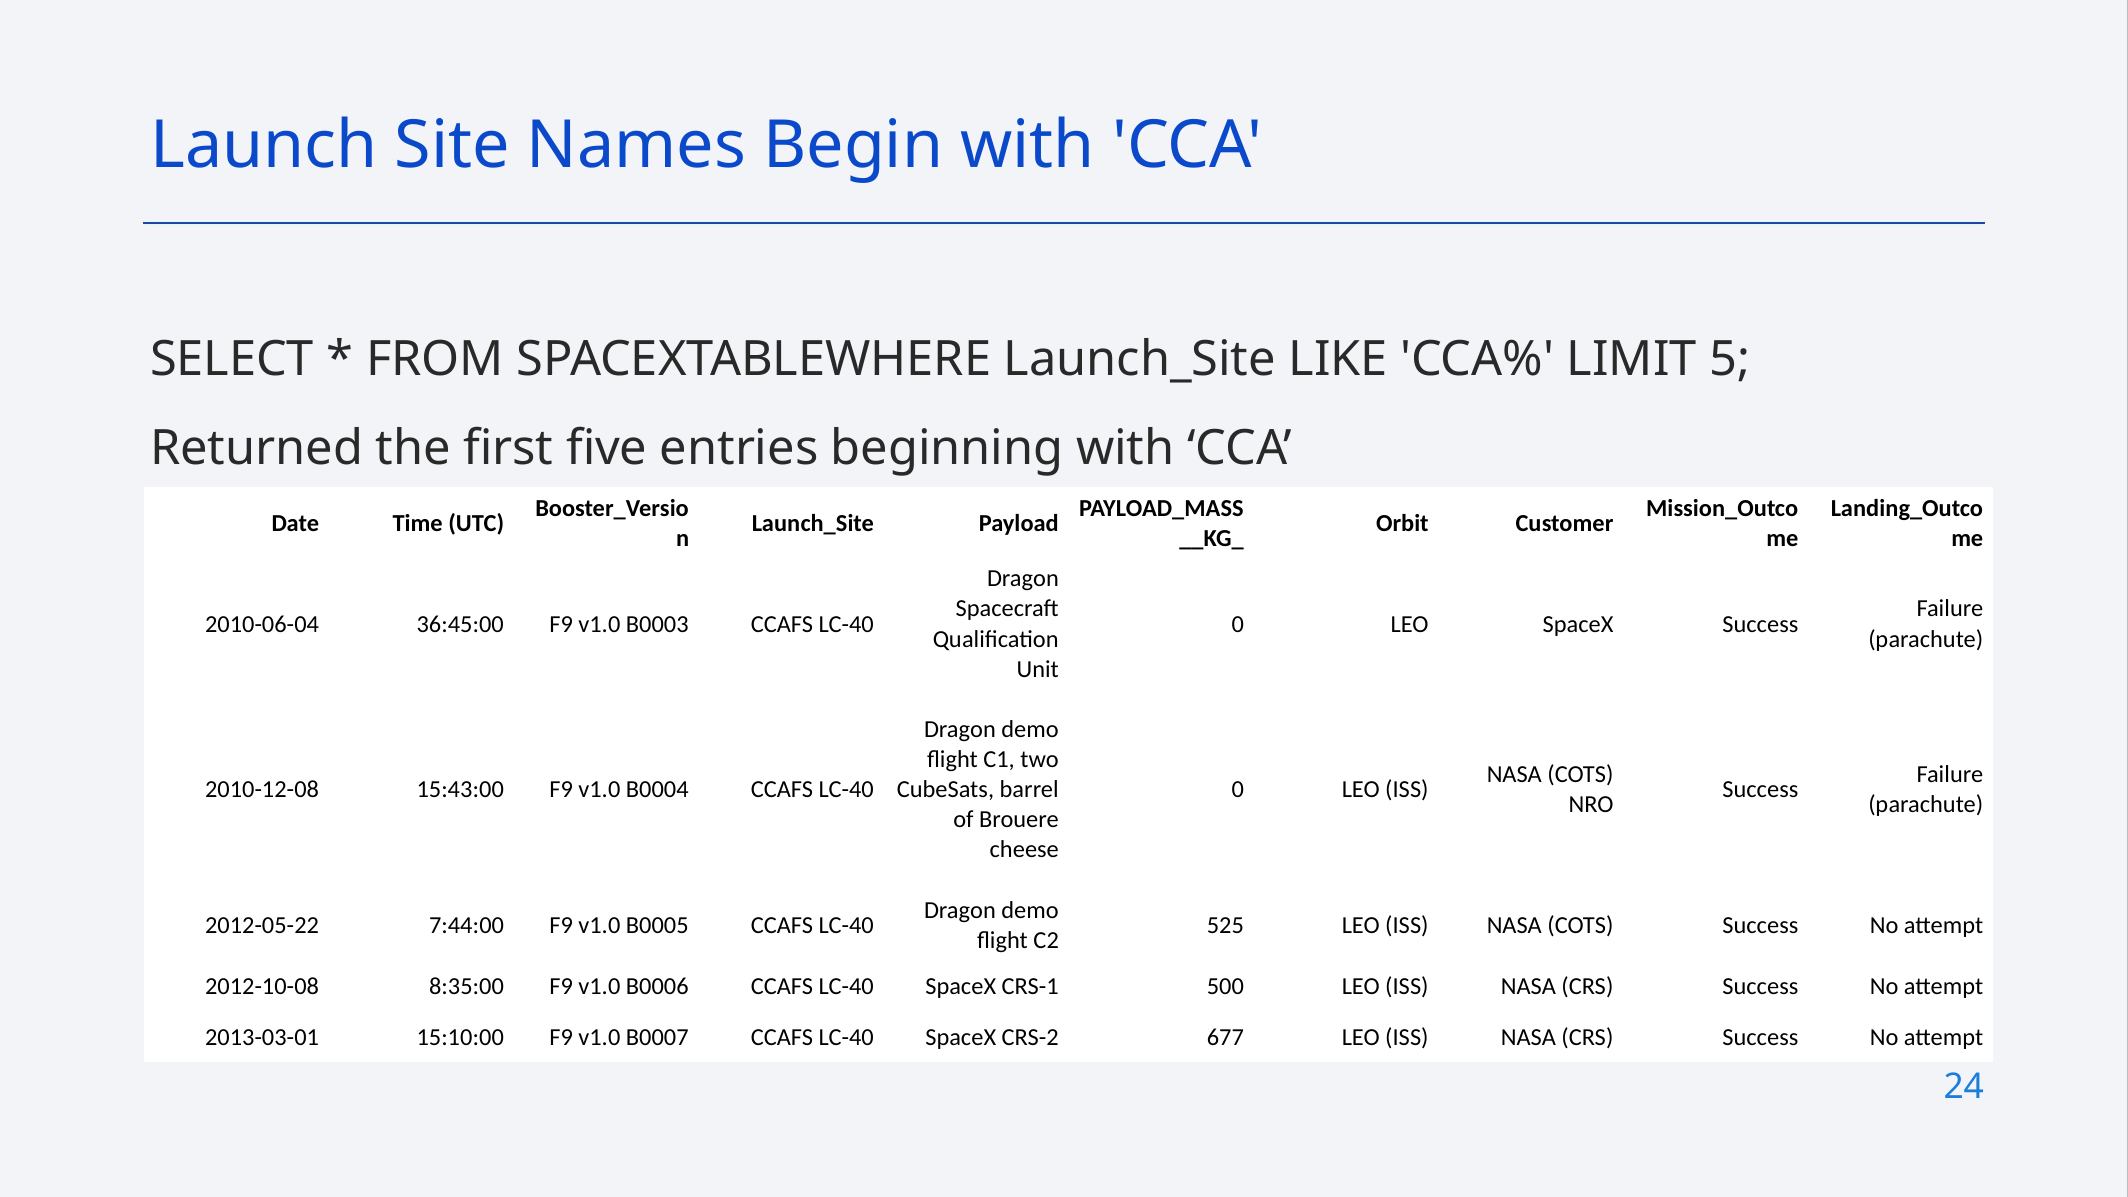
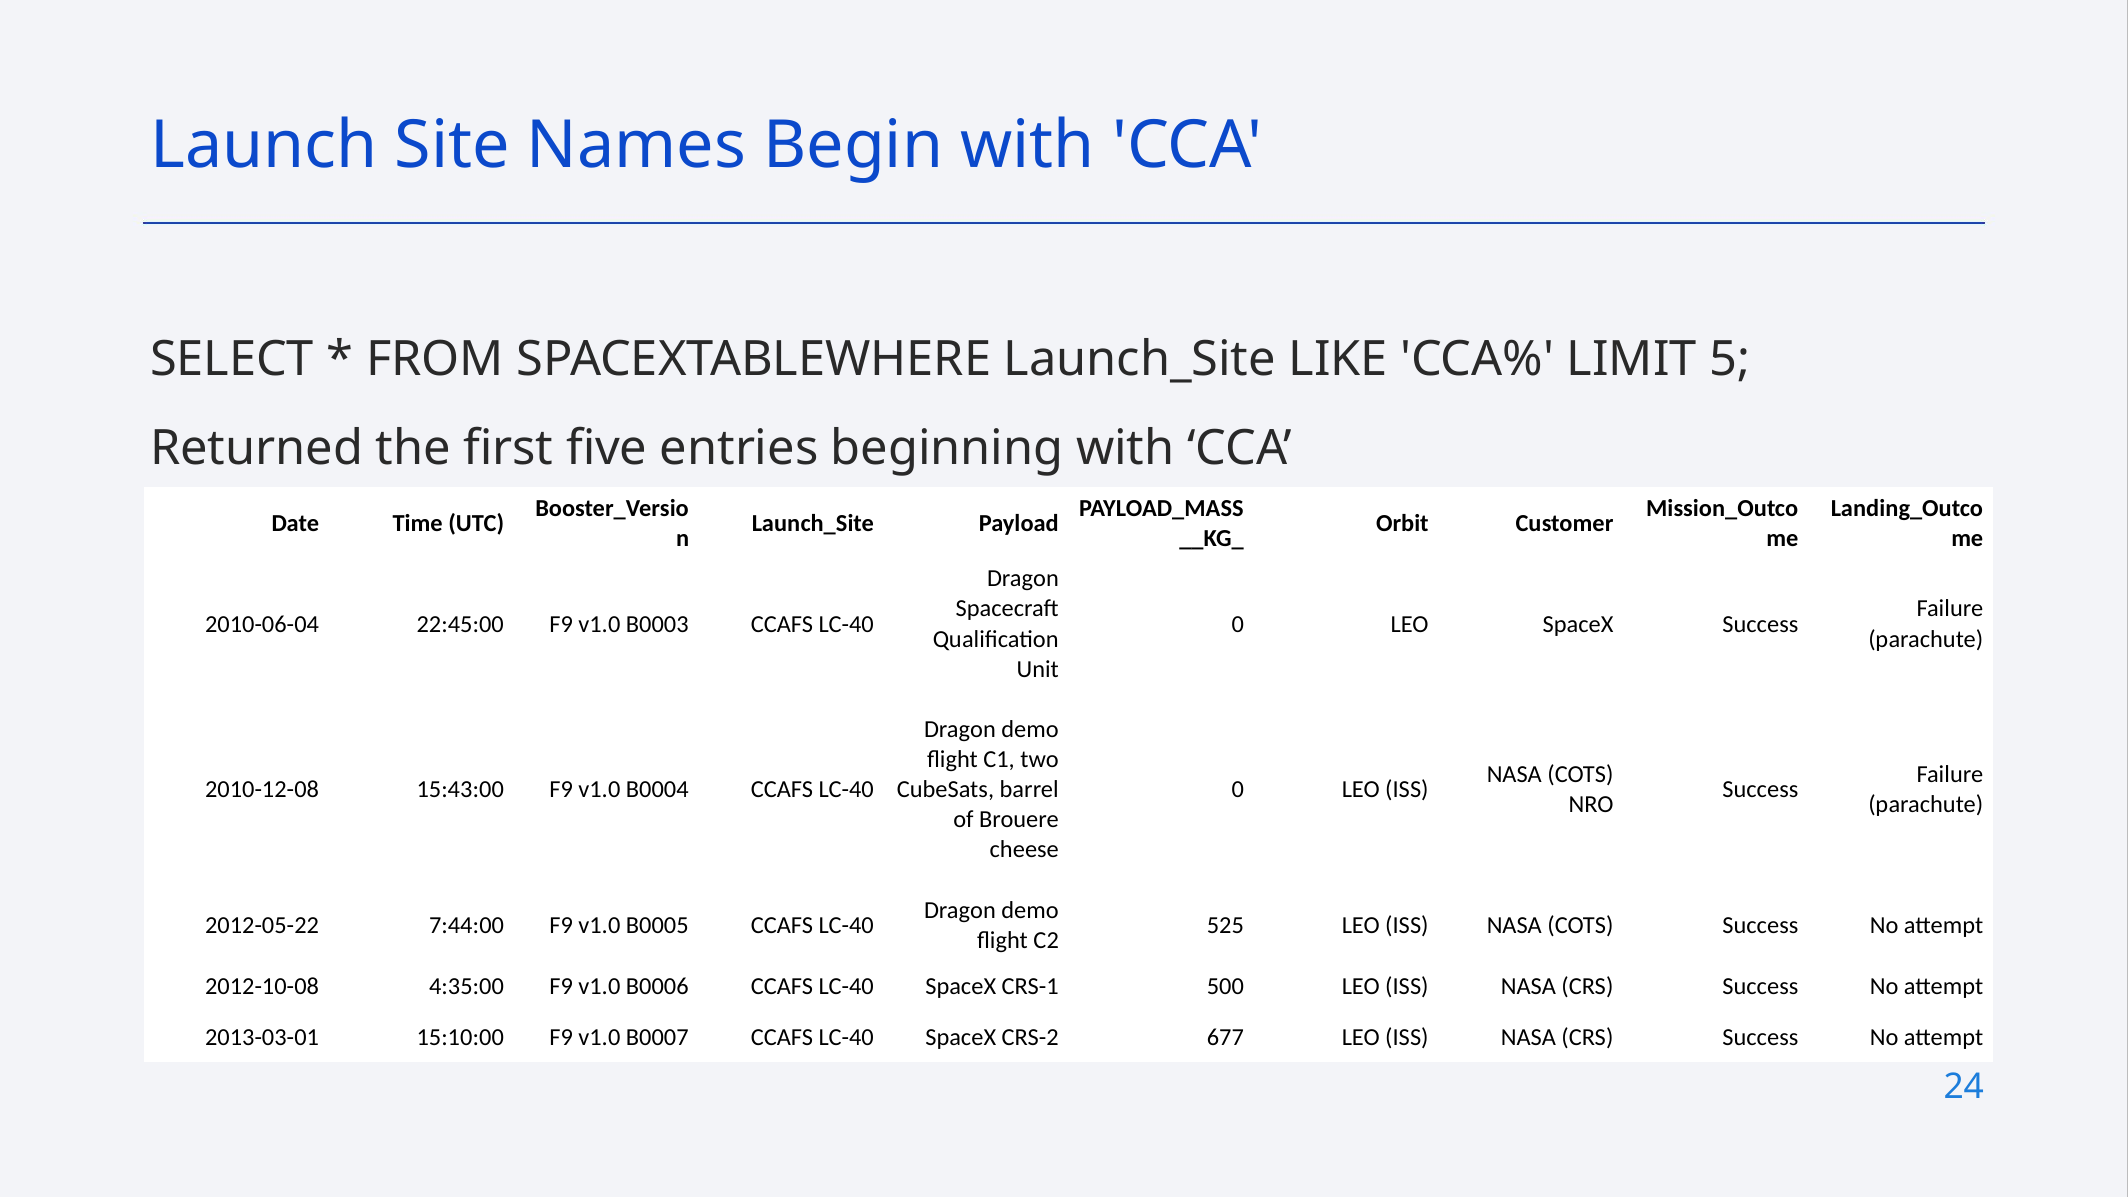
36:45:00: 36:45:00 -> 22:45:00
8:35:00: 8:35:00 -> 4:35:00
